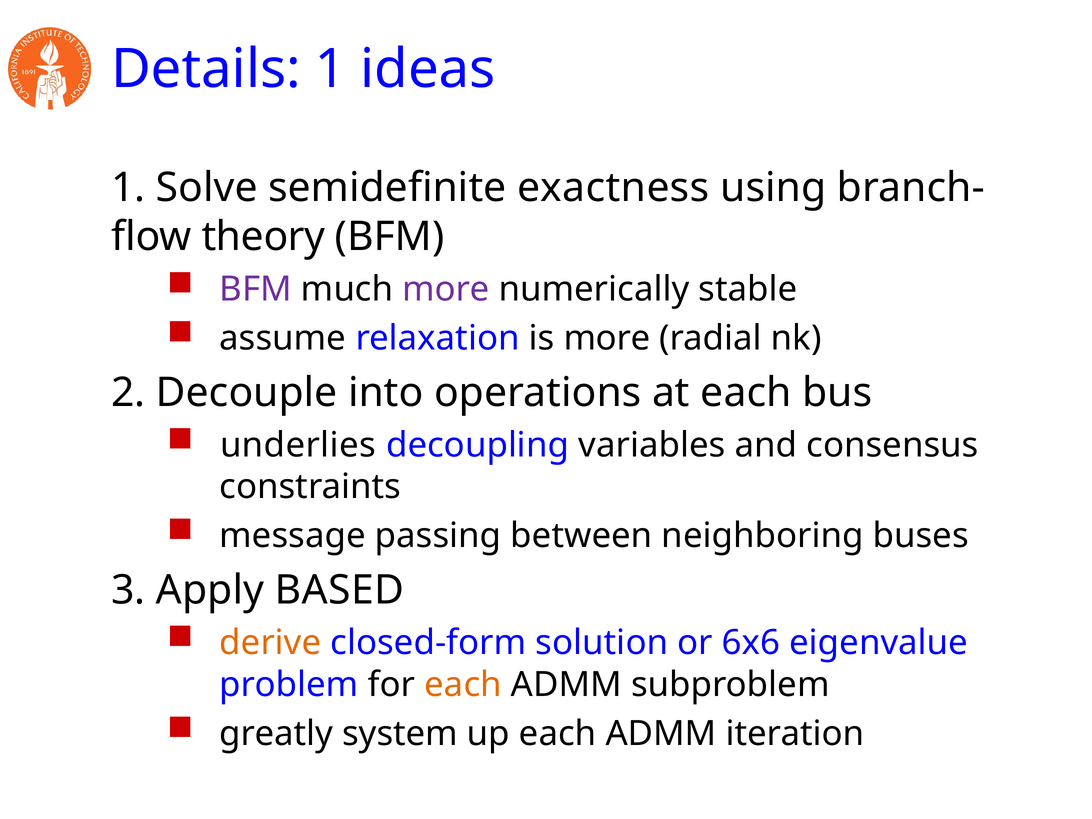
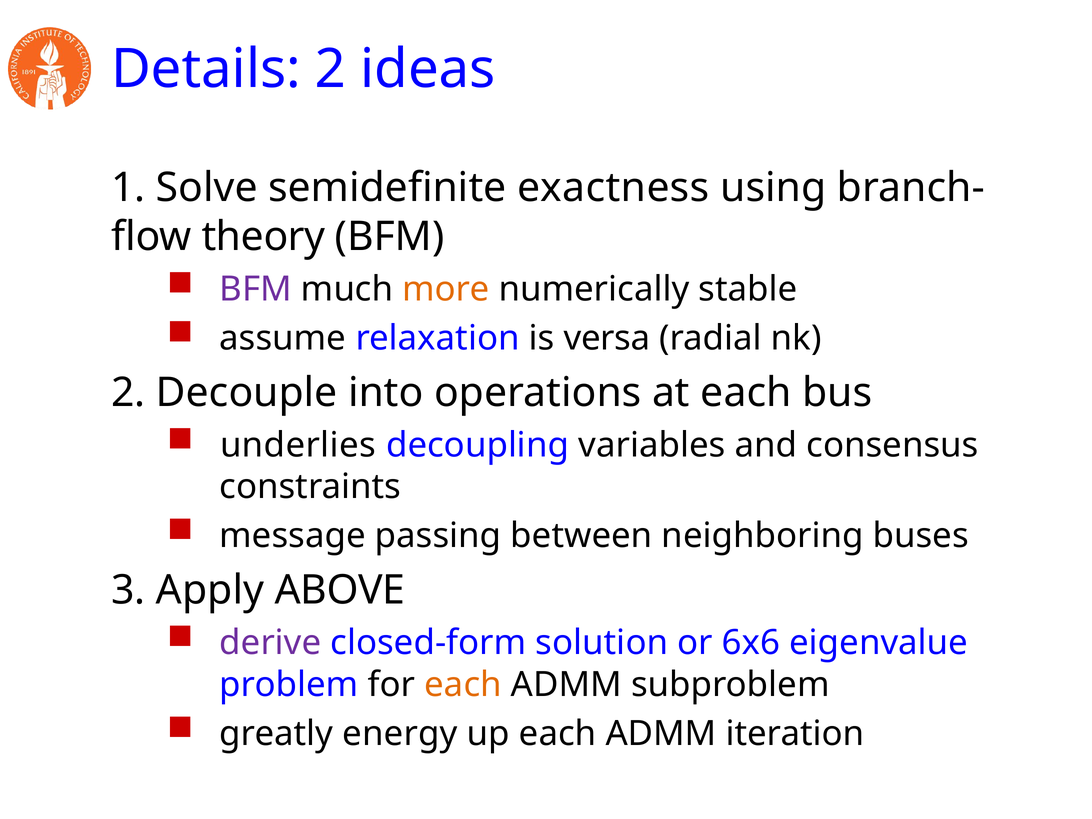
Details 1: 1 -> 2
more at (446, 289) colour: purple -> orange
is more: more -> versa
BASED: BASED -> ABOVE
derive colour: orange -> purple
system: system -> energy
